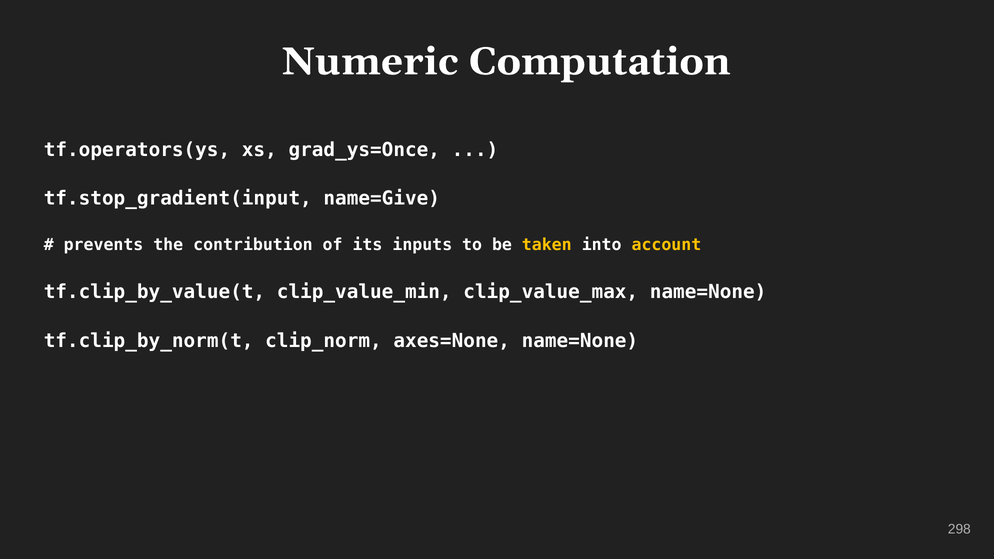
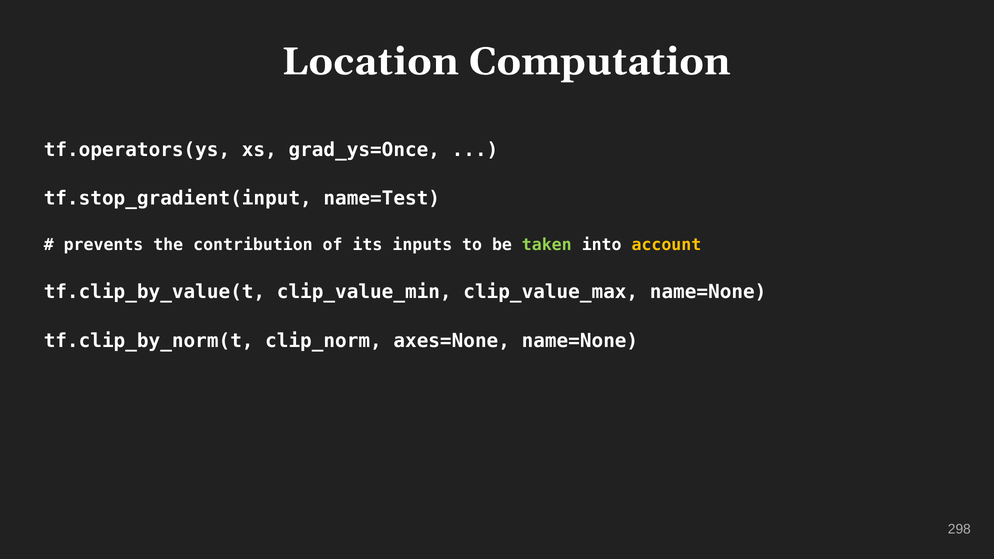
Numeric: Numeric -> Location
name=Give: name=Give -> name=Test
taken colour: yellow -> light green
